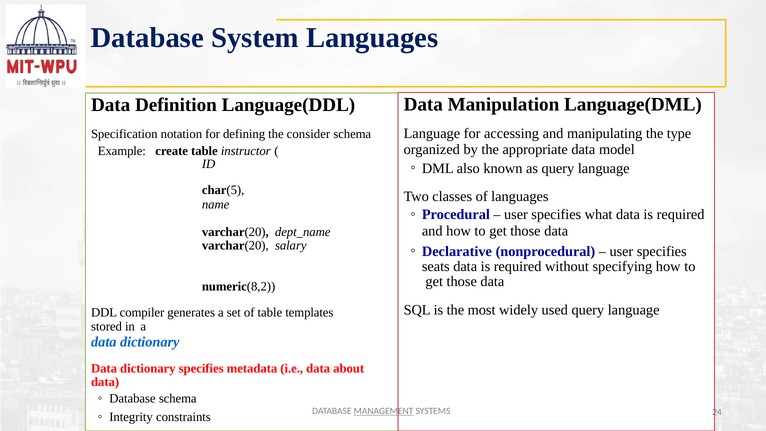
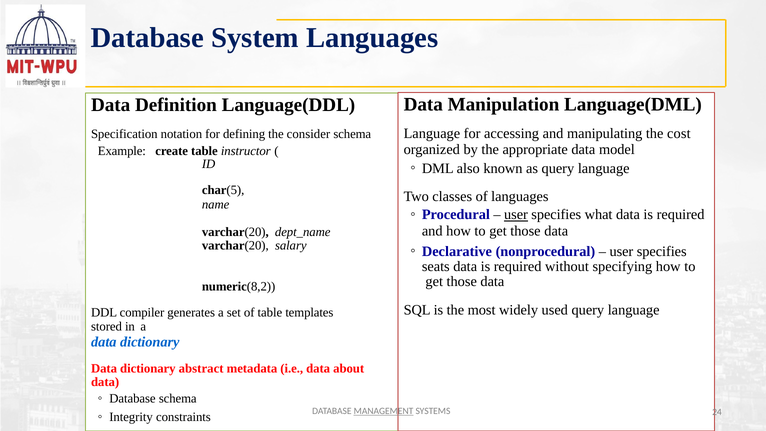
type: type -> cost
user at (516, 215) underline: none -> present
dictionary specifies: specifies -> abstract
